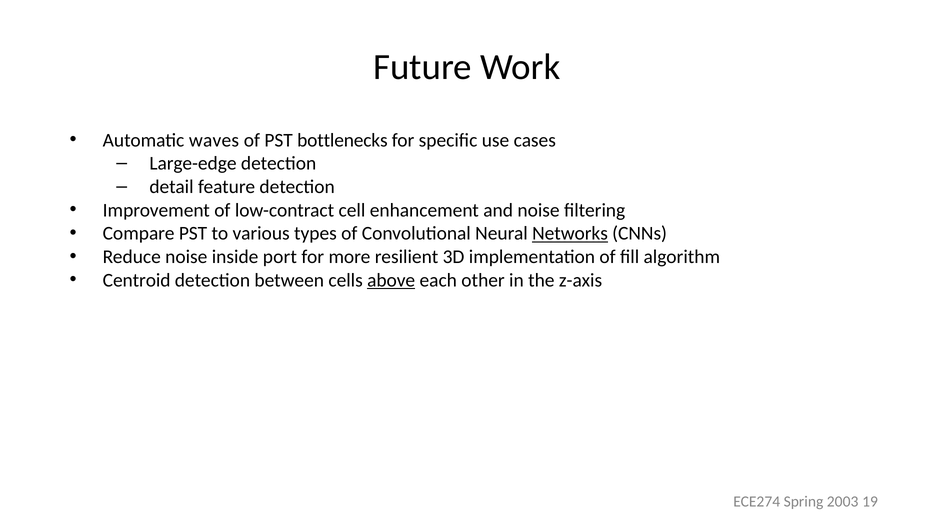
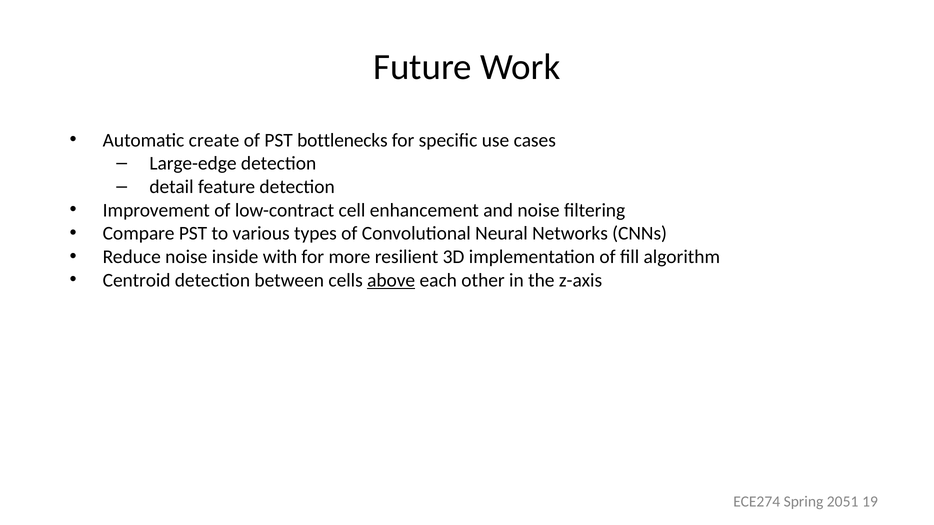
waves: waves -> create
Networks underline: present -> none
port: port -> with
2003: 2003 -> 2051
